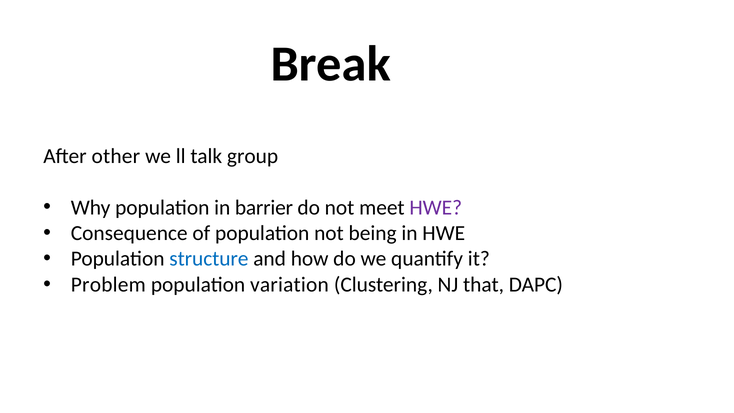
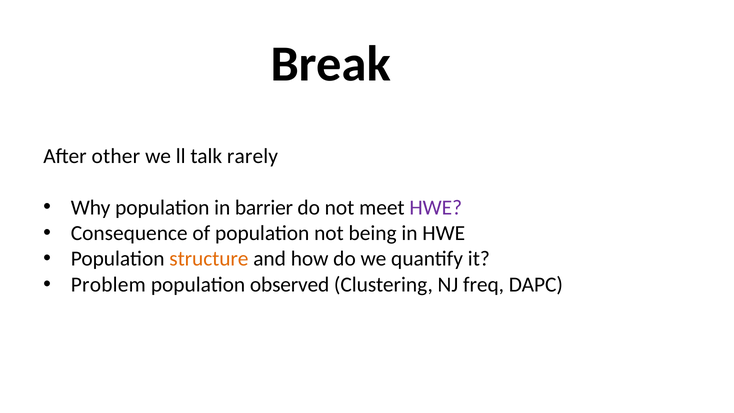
group: group -> rarely
structure colour: blue -> orange
variation: variation -> observed
that: that -> freq
